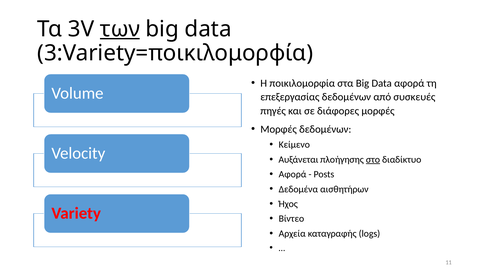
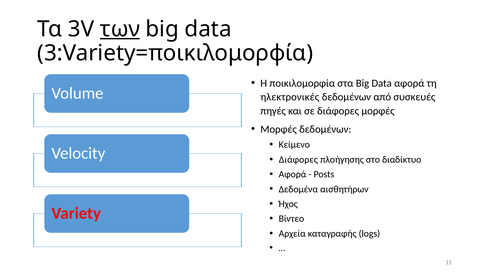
επεξεργασίας: επεξεργασίας -> ηλεκτρονικές
Αυξάνεται at (298, 160): Αυξάνεται -> Διάφορες
στο underline: present -> none
